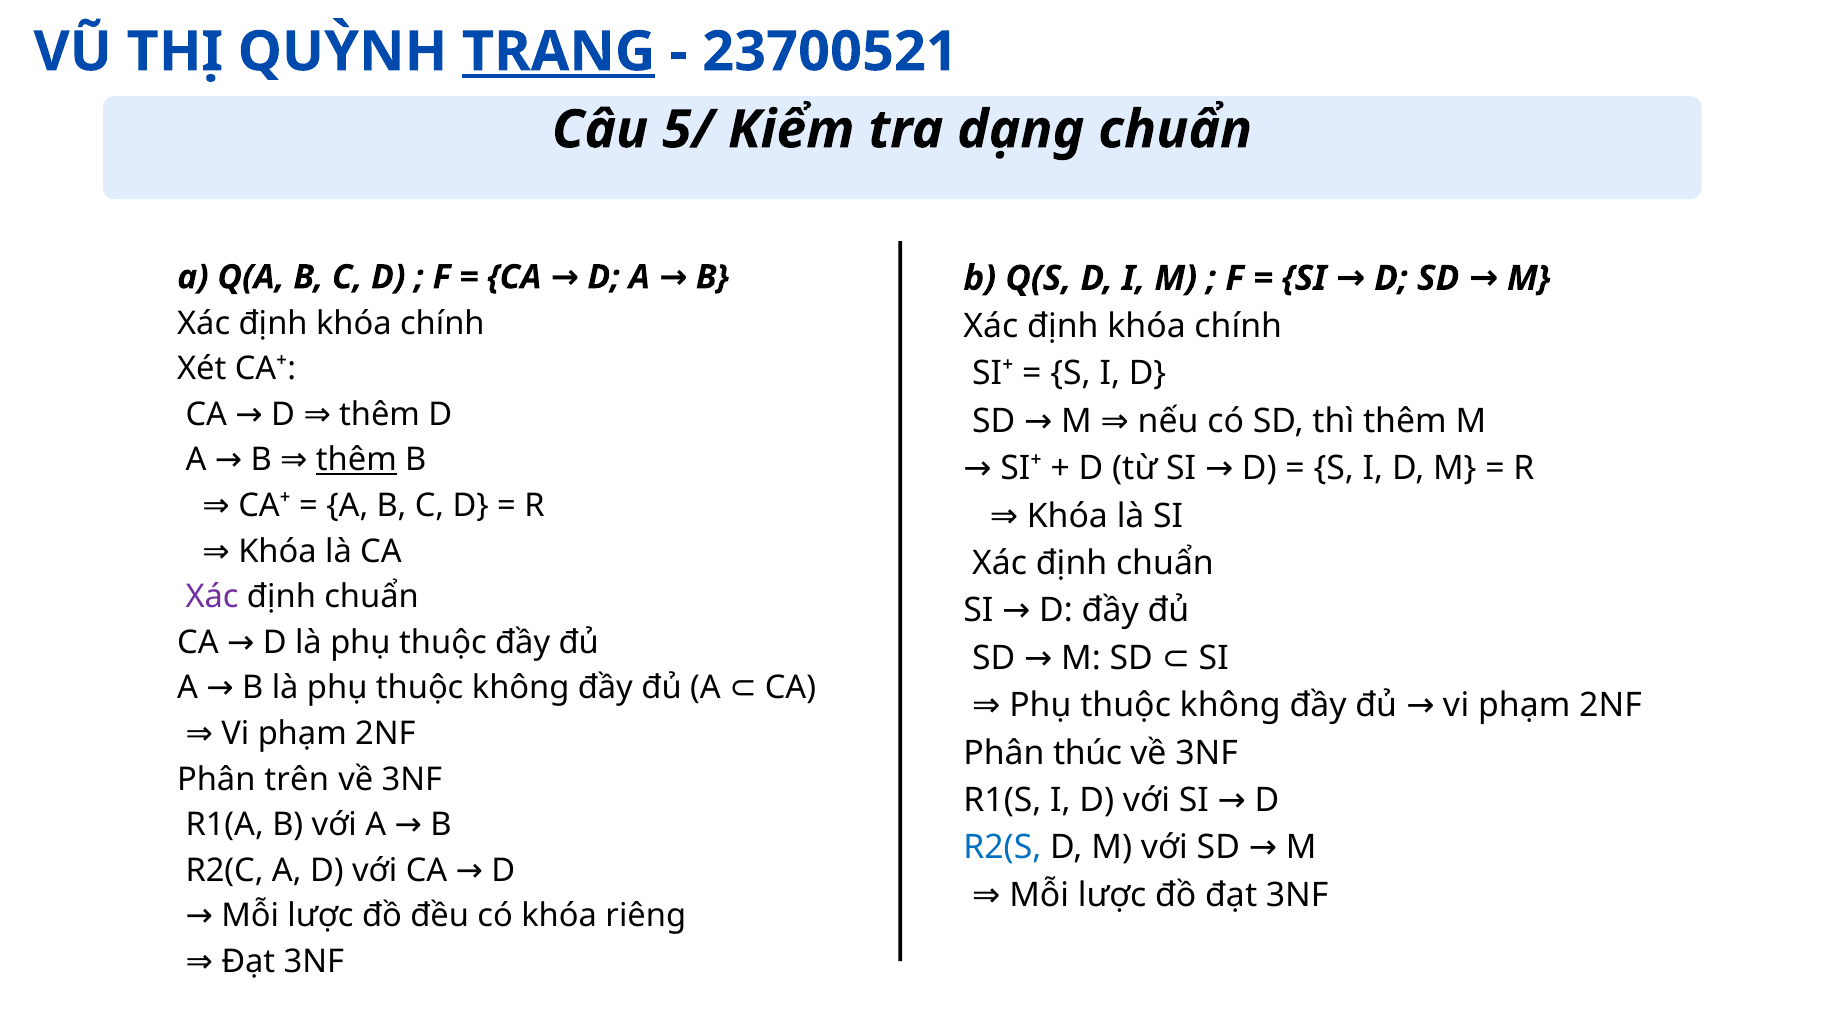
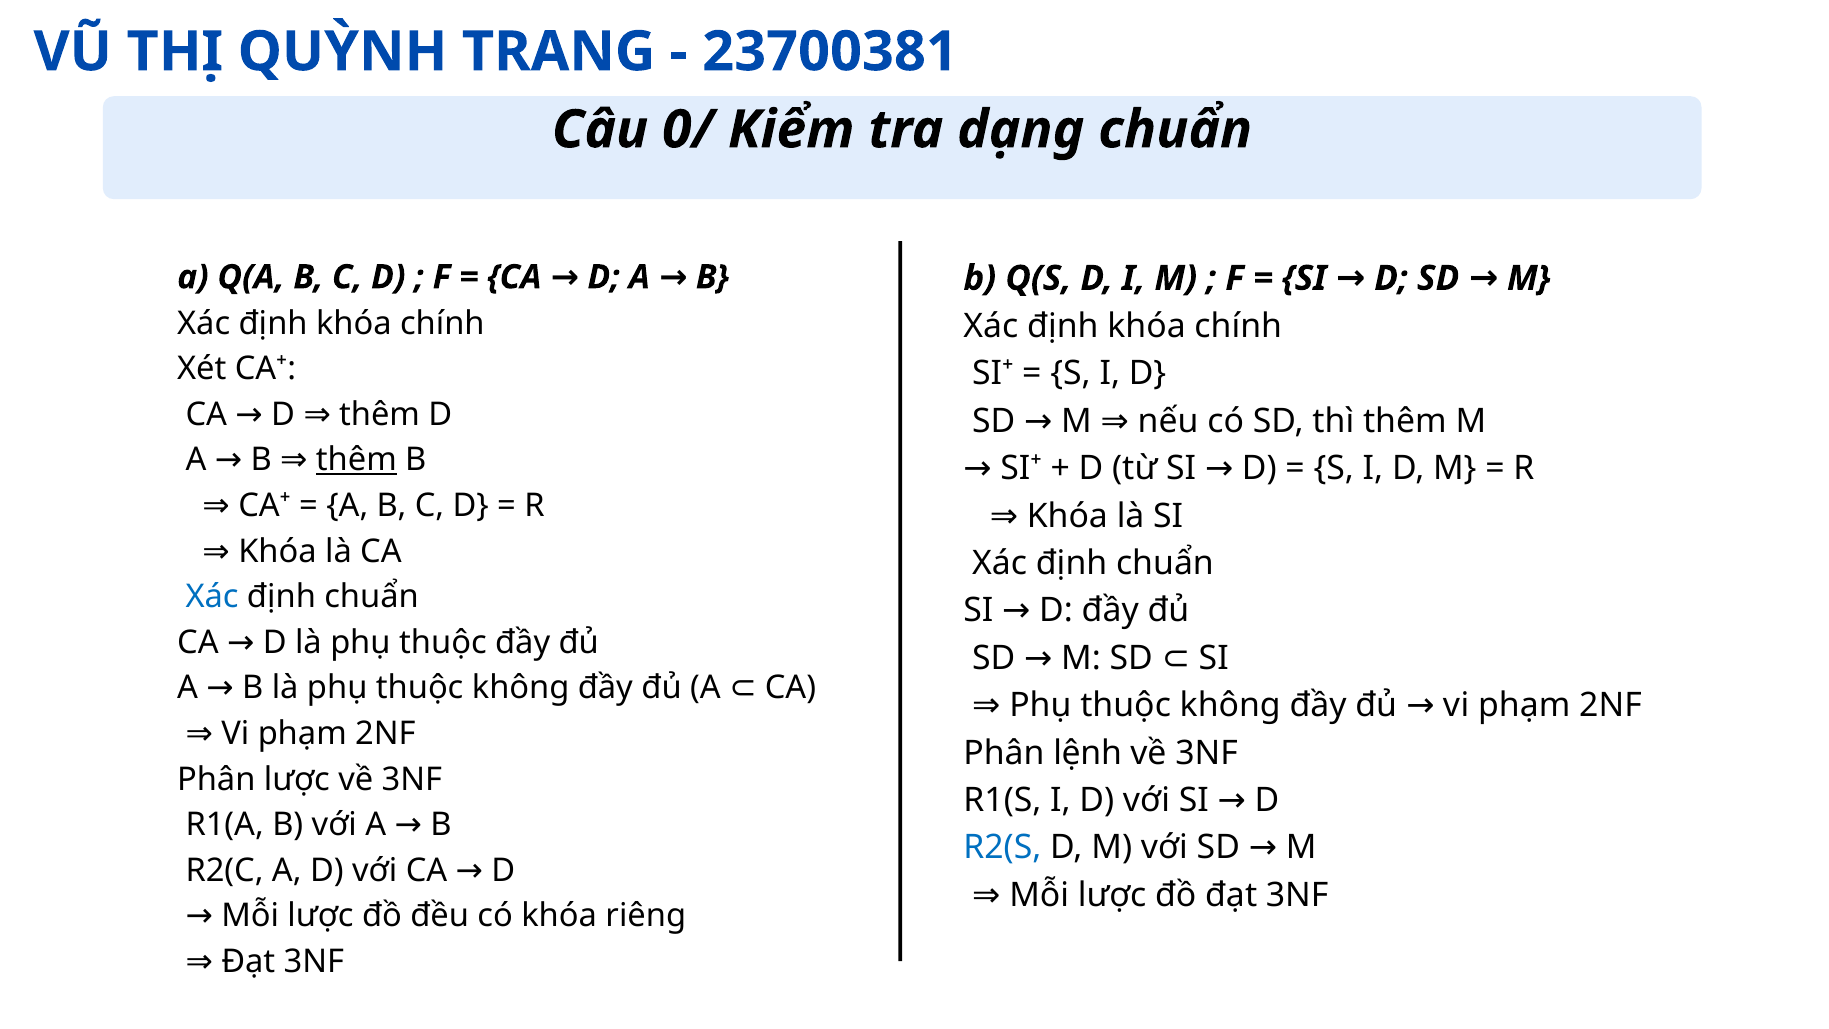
TRANG underline: present -> none
23700521: 23700521 -> 23700381
5/: 5/ -> 0/
Xác at (212, 597) colour: purple -> blue
thúc: thúc -> lệnh
Phân trên: trên -> lược
